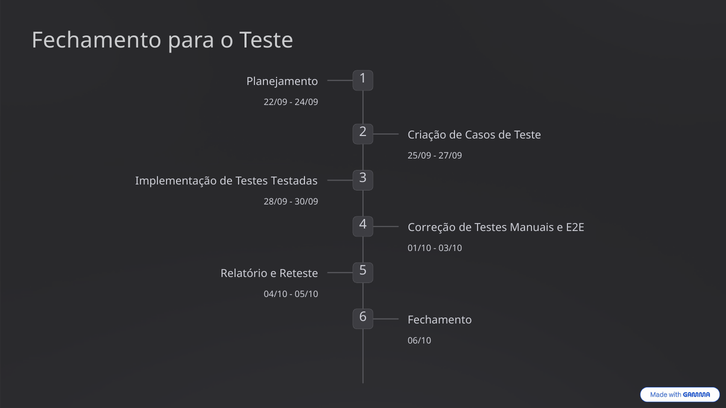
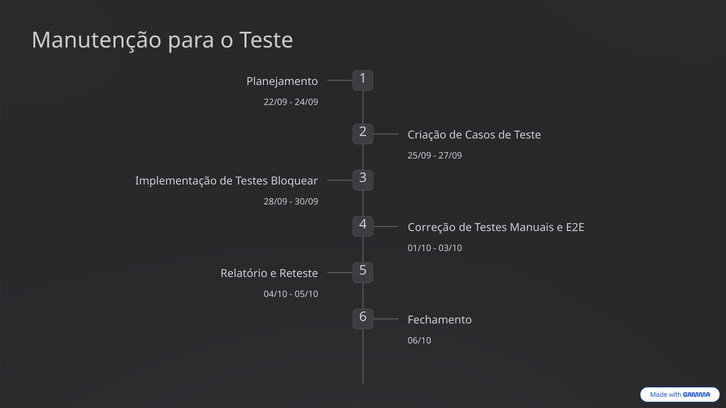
Fechamento at (96, 41): Fechamento -> Manutenção
Testadas: Testadas -> Bloquear
